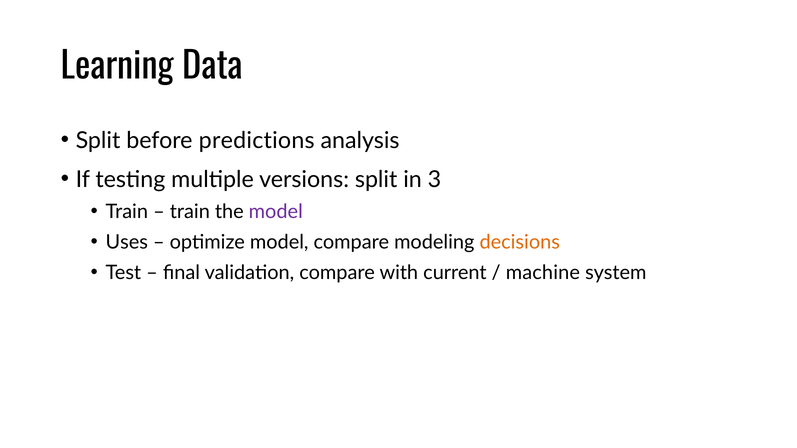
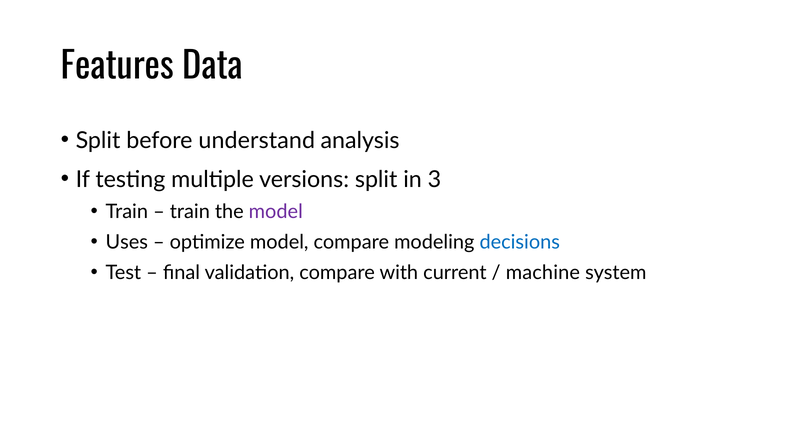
Learning: Learning -> Features
predictions: predictions -> understand
decisions colour: orange -> blue
